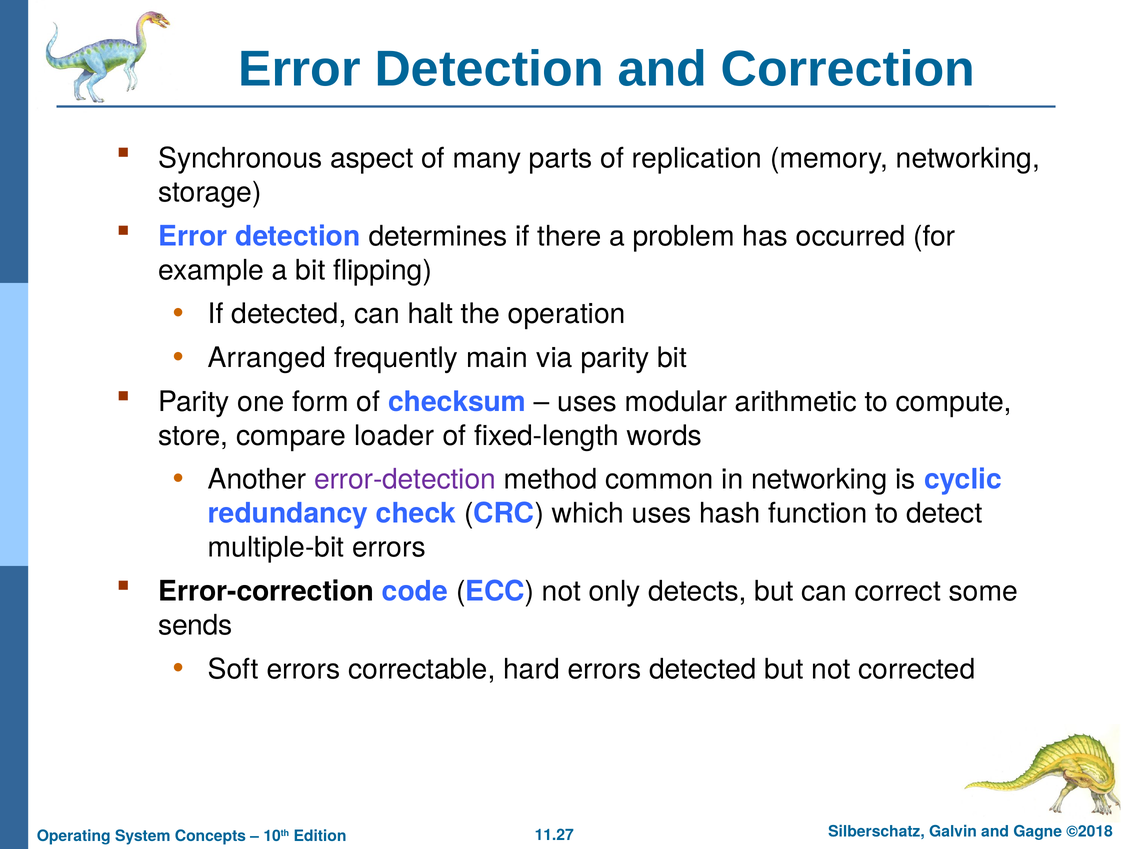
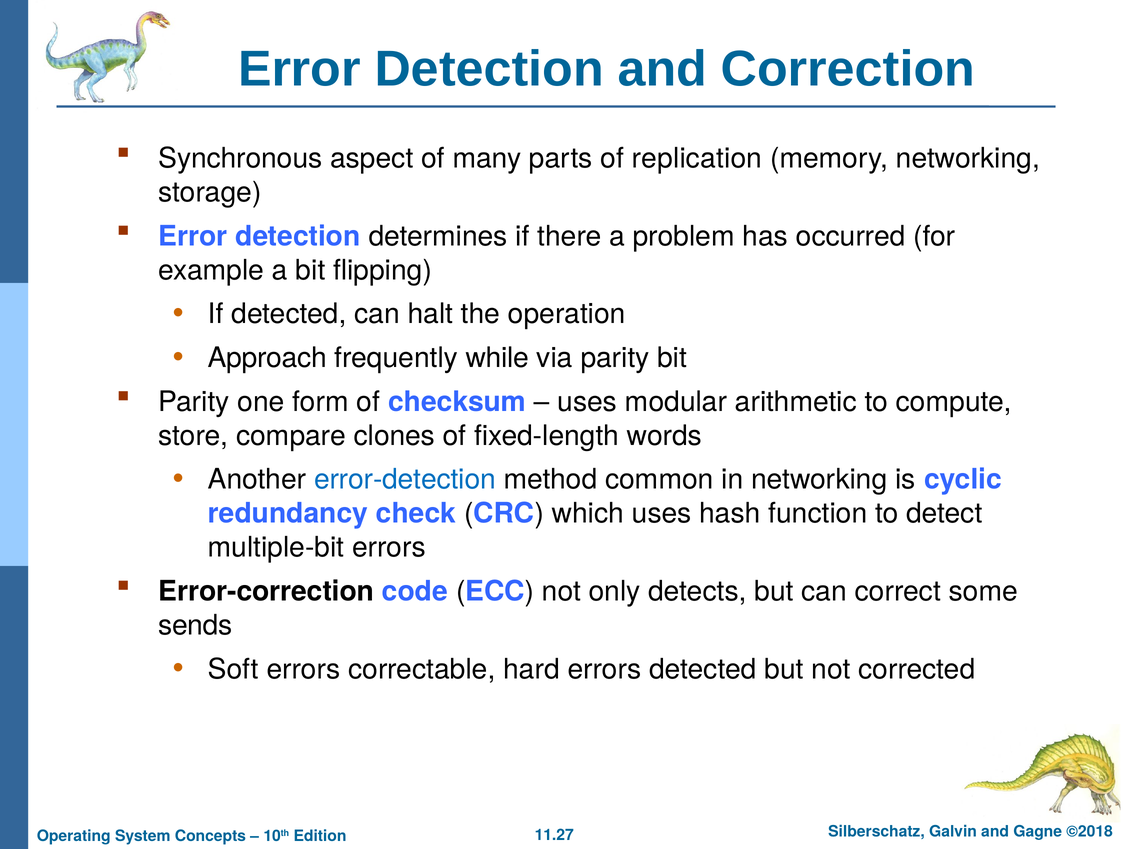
Arranged: Arranged -> Approach
main: main -> while
loader: loader -> clones
error-detection colour: purple -> blue
